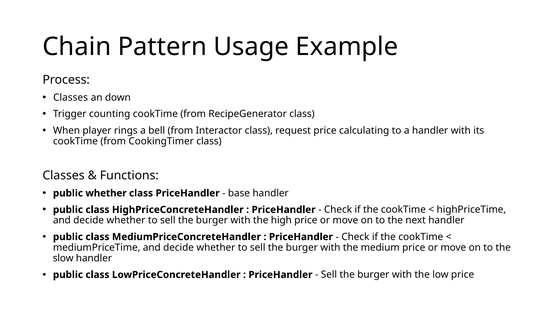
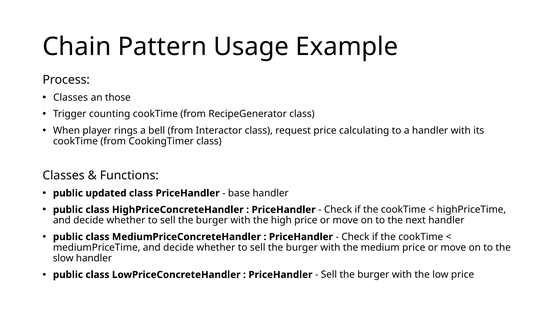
down: down -> those
public whether: whether -> updated
